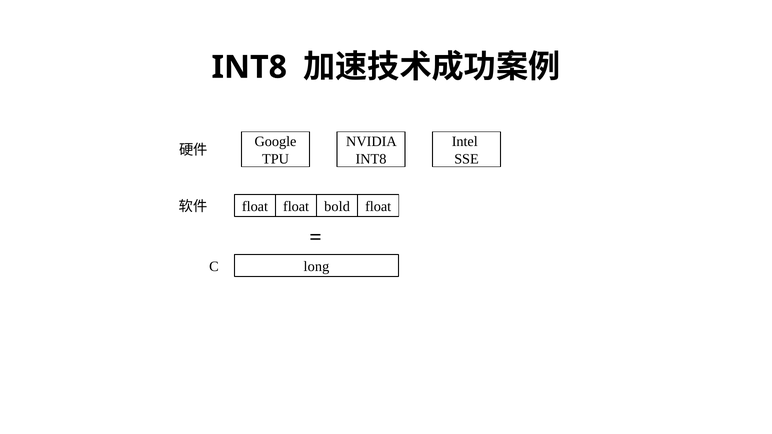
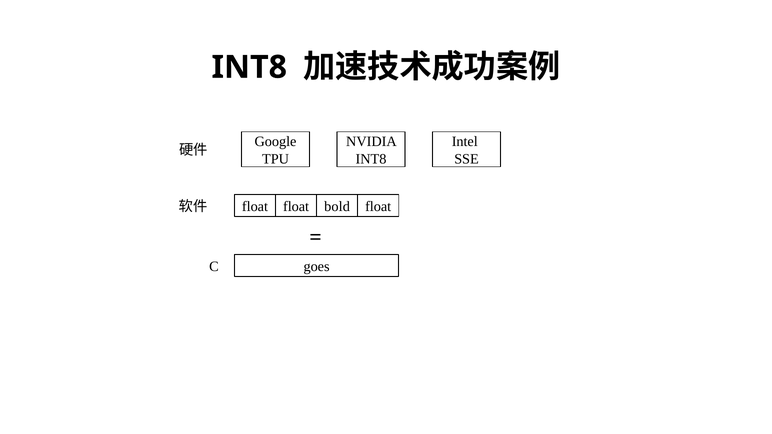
long: long -> goes
